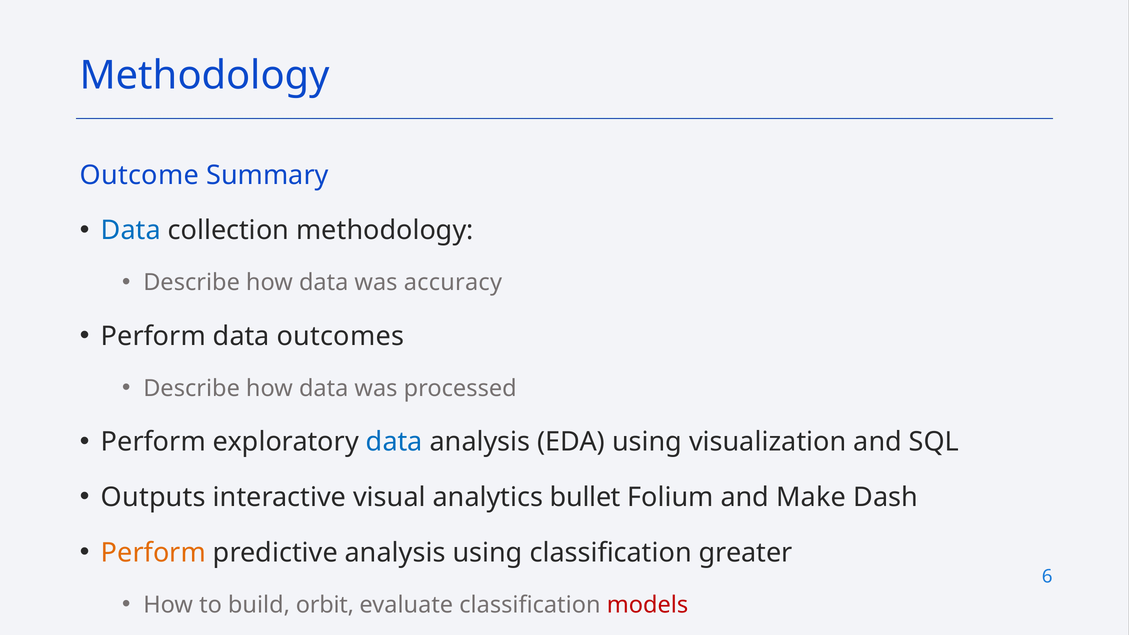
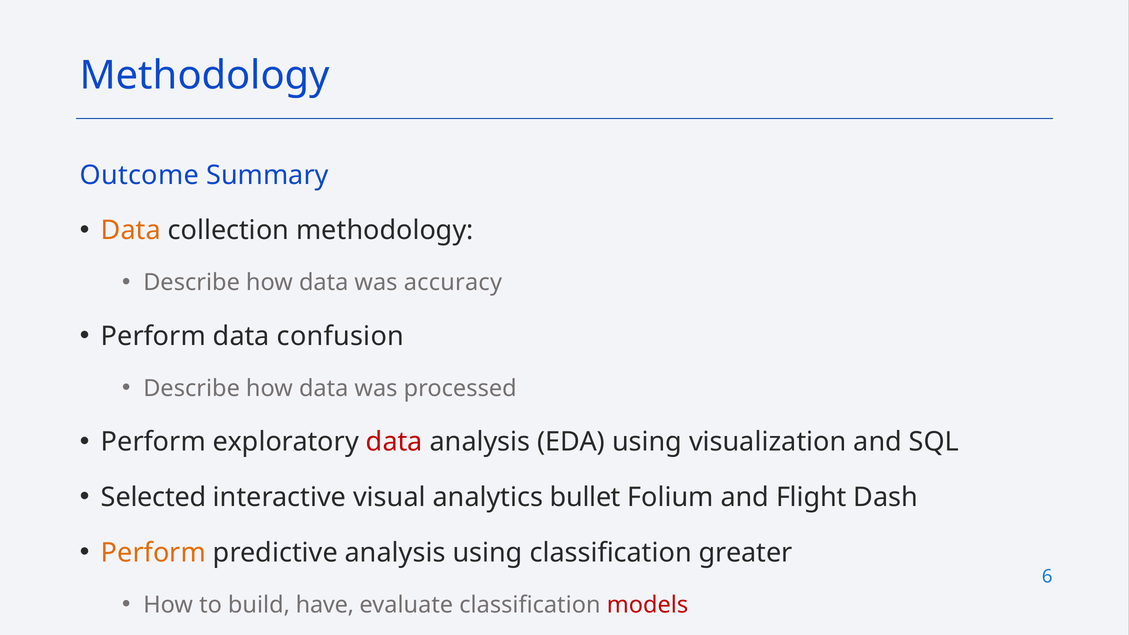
Data at (131, 231) colour: blue -> orange
outcomes: outcomes -> confusion
data at (394, 442) colour: blue -> red
Outputs: Outputs -> Selected
Make: Make -> Flight
orbit: orbit -> have
